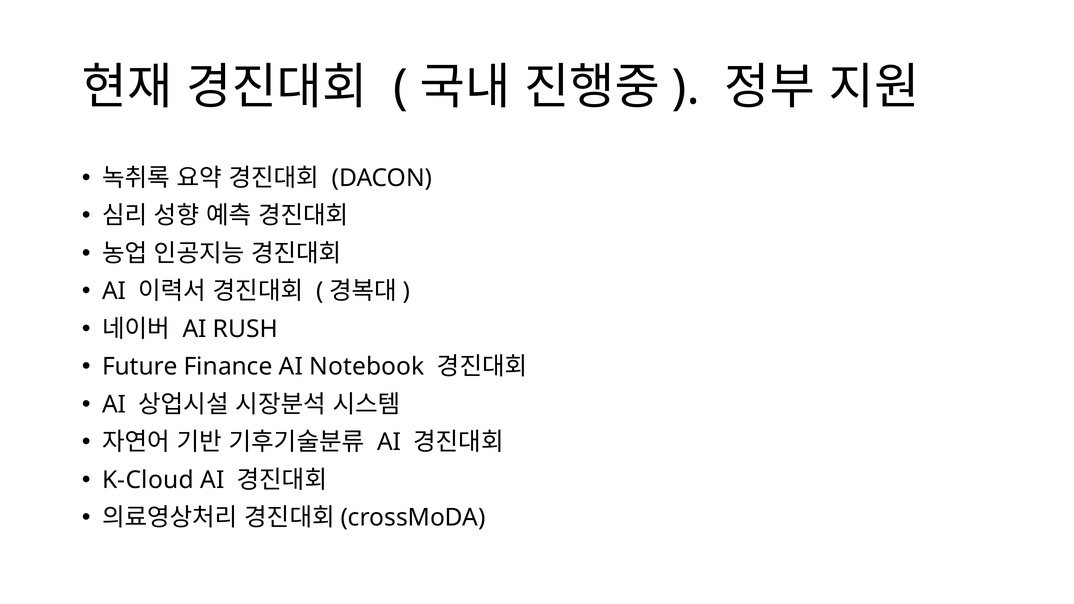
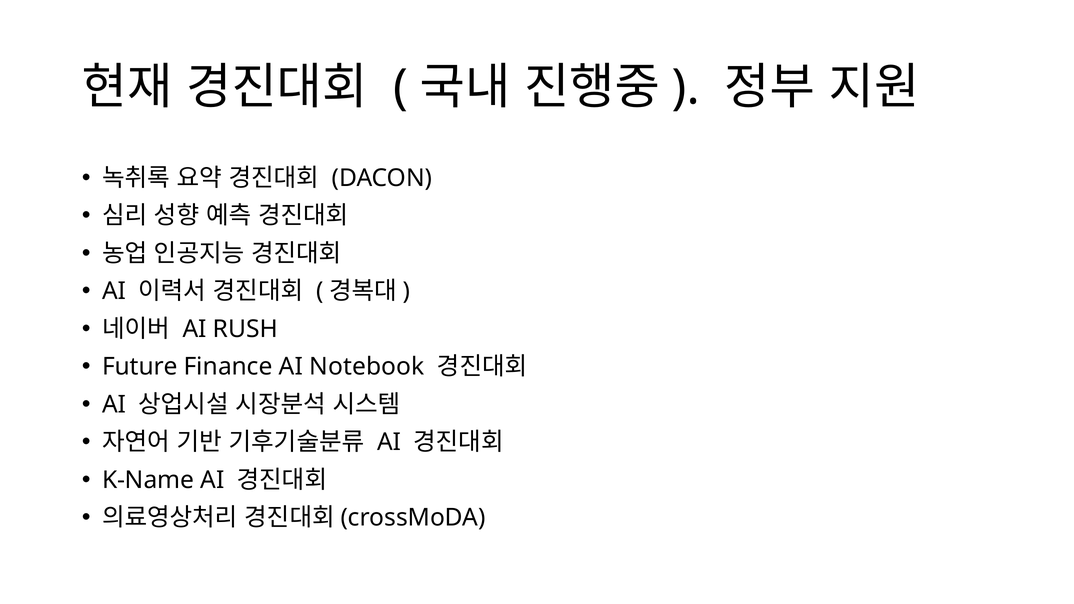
K-Cloud: K-Cloud -> K-Name
